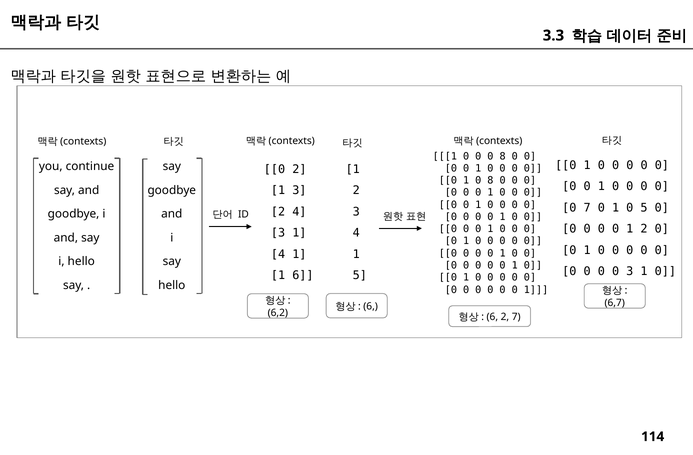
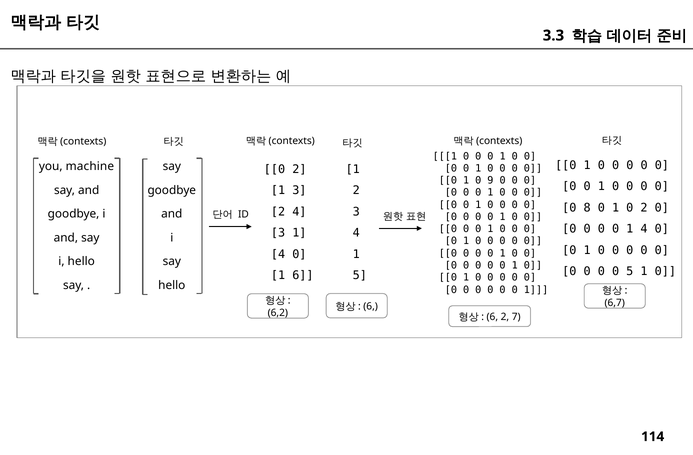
8 at (503, 156): 8 -> 1
continue: continue -> machine
1 0 8: 8 -> 9
0 7: 7 -> 8
1 0 5: 5 -> 2
0 1 2: 2 -> 4
1 at (299, 254): 1 -> 0
0 3: 3 -> 5
